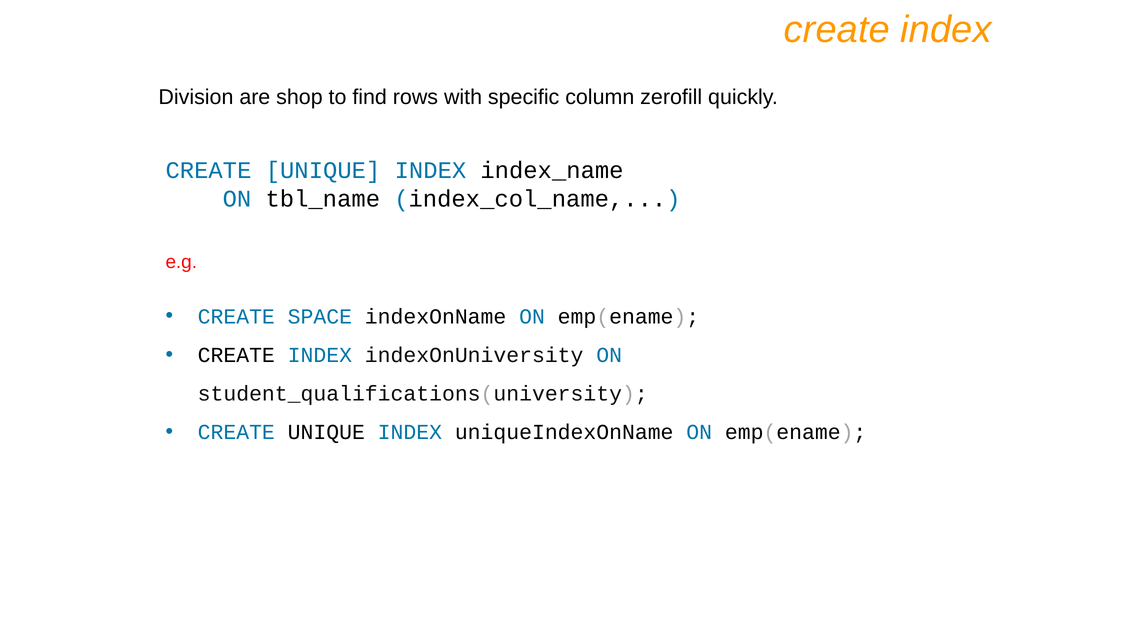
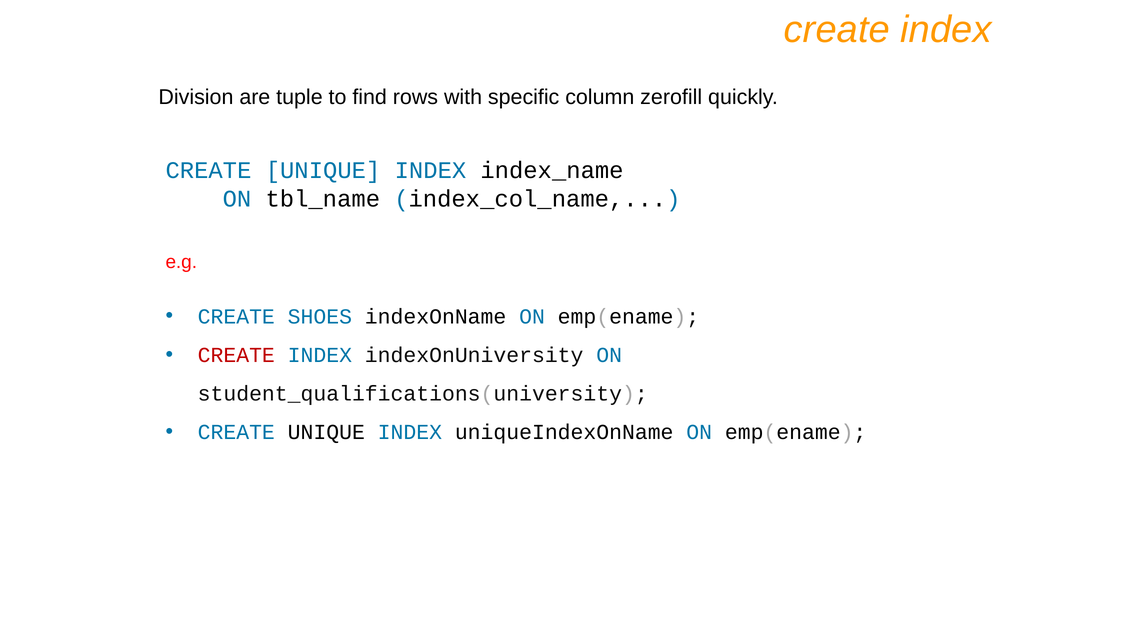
shop: shop -> tuple
SPACE: SPACE -> SHOES
CREATE at (236, 355) colour: black -> red
